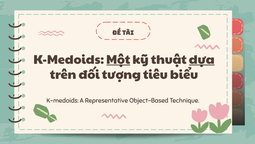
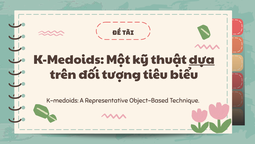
Một underline: present -> none
